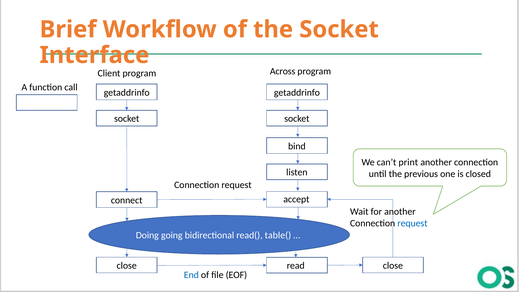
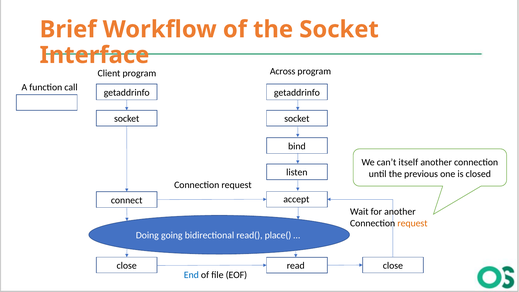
print: print -> itself
request at (412, 223) colour: blue -> orange
table(: table( -> place(
